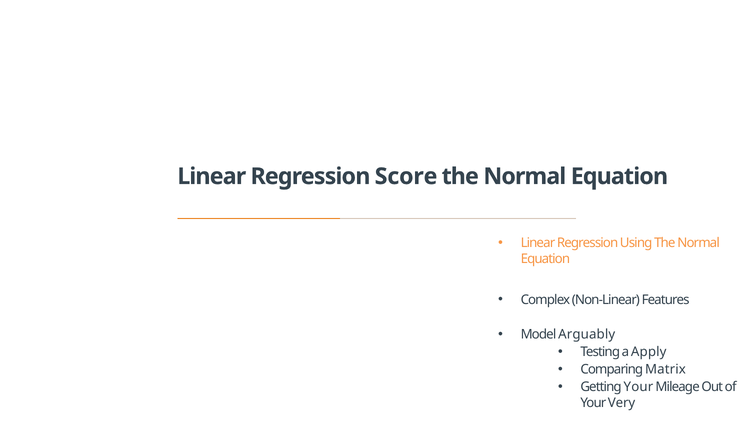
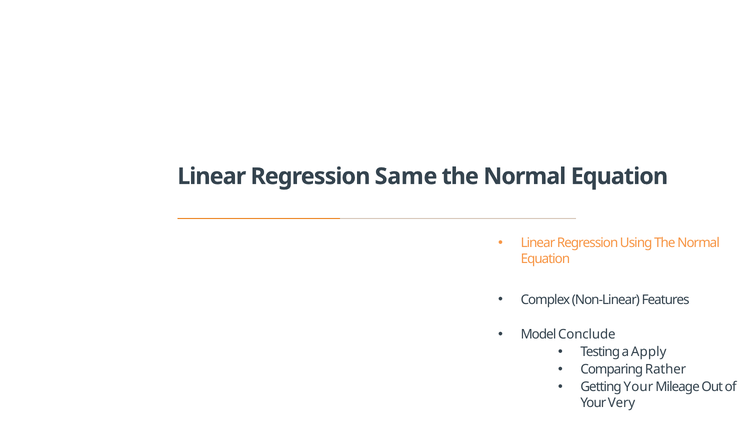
Score: Score -> Same
Arguably: Arguably -> Conclude
Matrix: Matrix -> Rather
